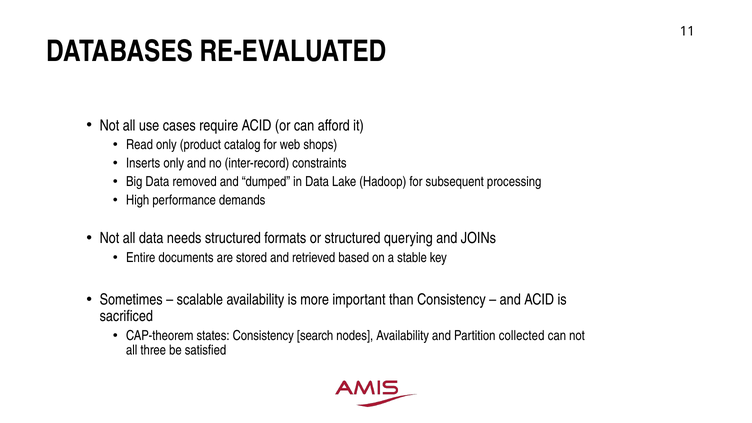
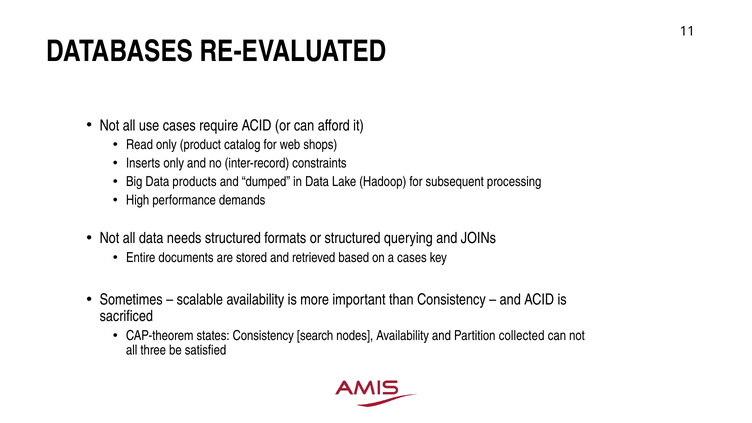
removed: removed -> products
a stable: stable -> cases
